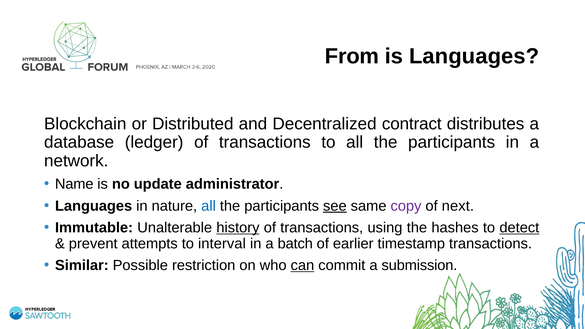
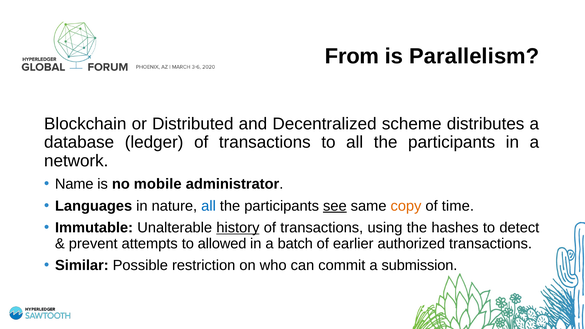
is Languages: Languages -> Parallelism
contract: contract -> scheme
update: update -> mobile
copy colour: purple -> orange
next: next -> time
detect underline: present -> none
interval: interval -> allowed
timestamp: timestamp -> authorized
can underline: present -> none
